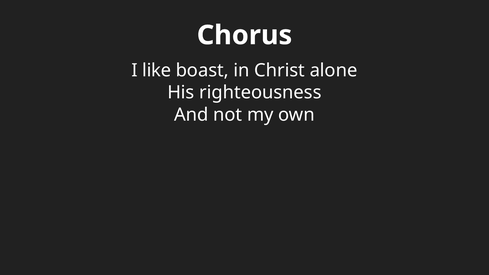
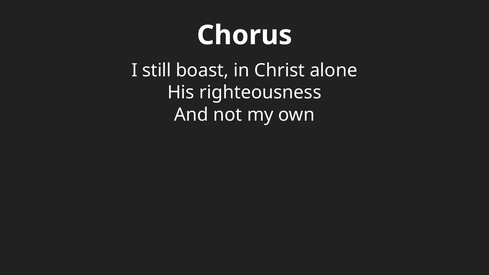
like: like -> still
